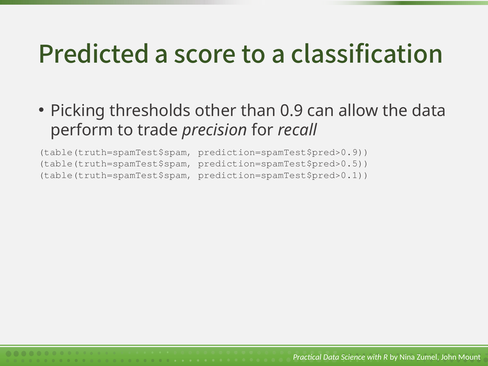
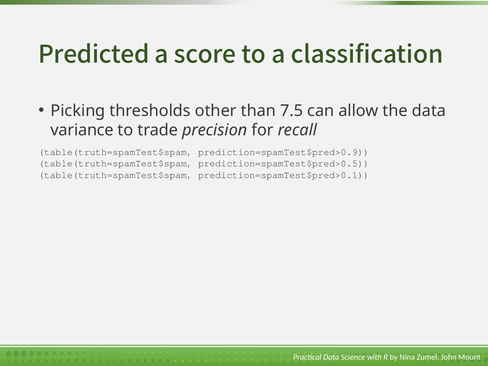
0.9: 0.9 -> 7.5
perform: perform -> variance
